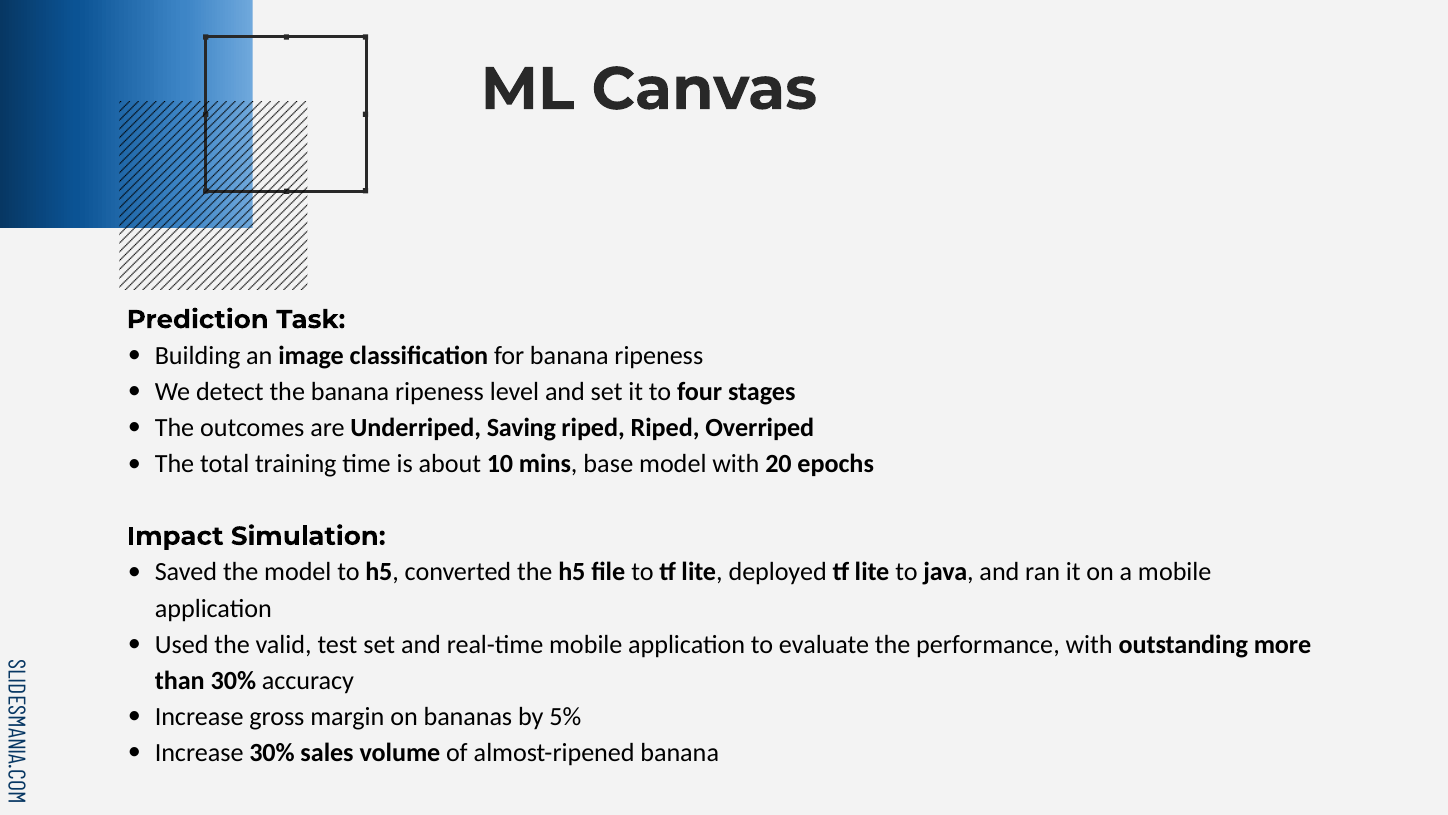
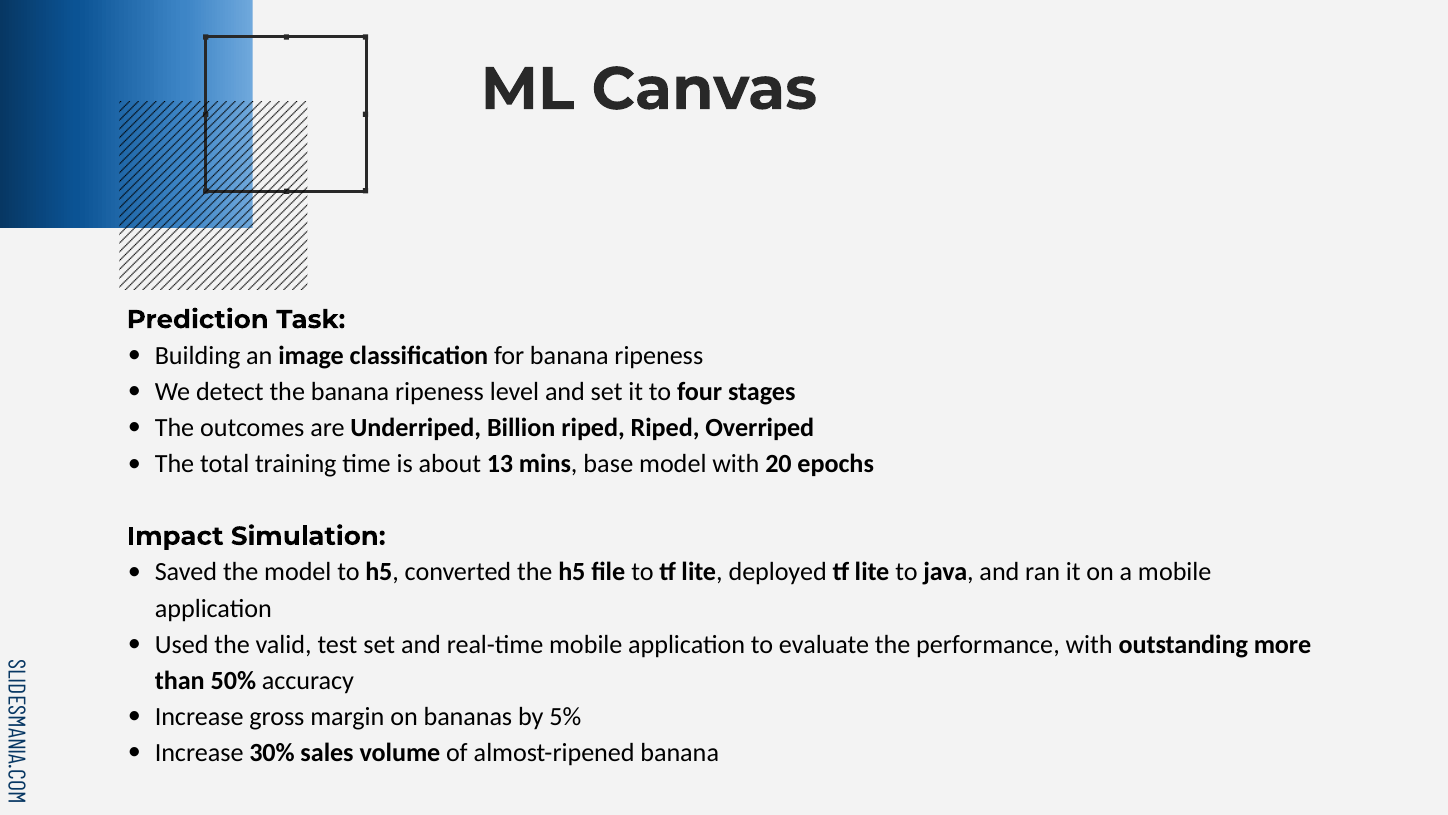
Saving: Saving -> Billion
10: 10 -> 13
than 30%: 30% -> 50%
